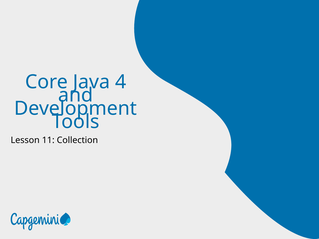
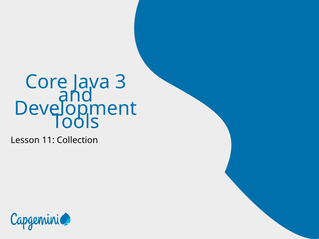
4: 4 -> 3
